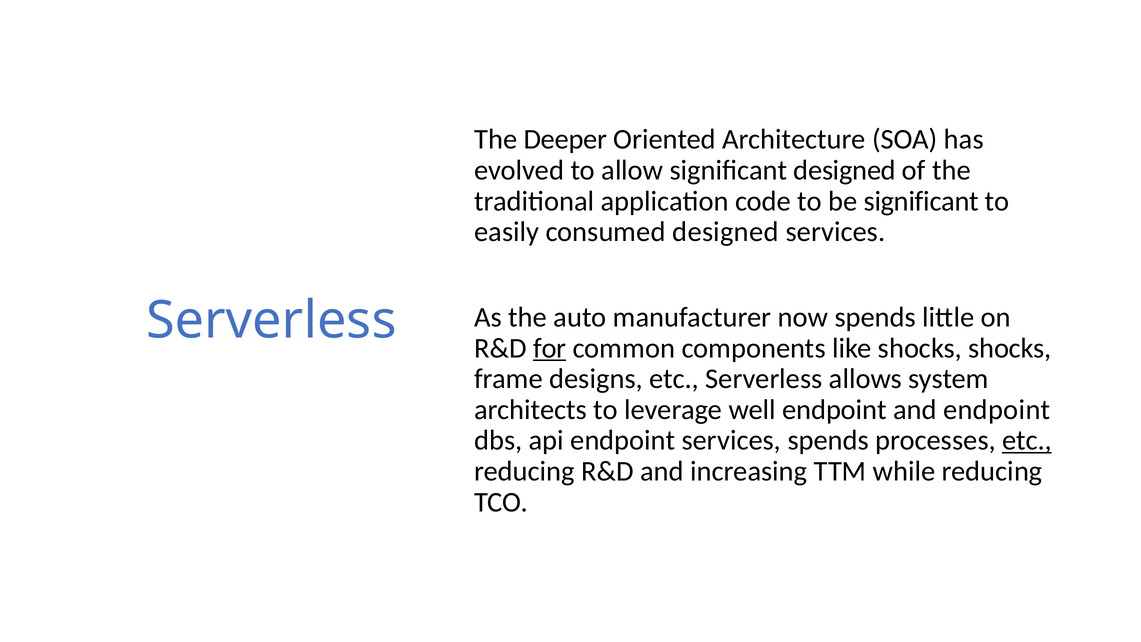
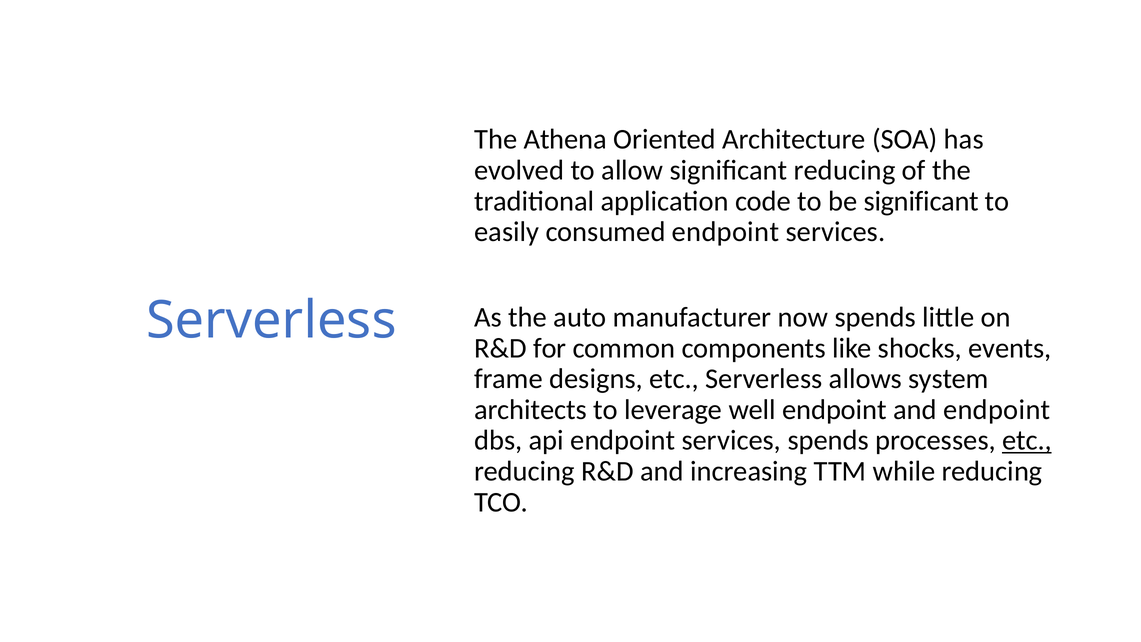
Deeper: Deeper -> Athena
significant designed: designed -> reducing
consumed designed: designed -> endpoint
for underline: present -> none
shocks shocks: shocks -> events
